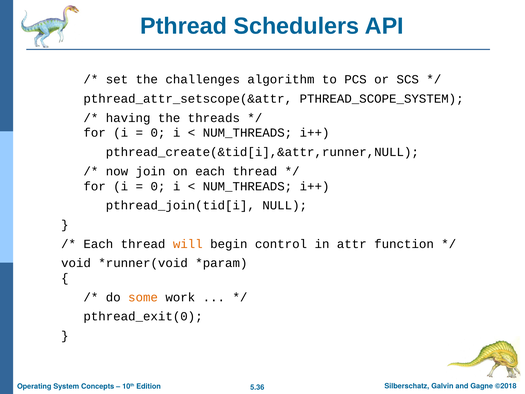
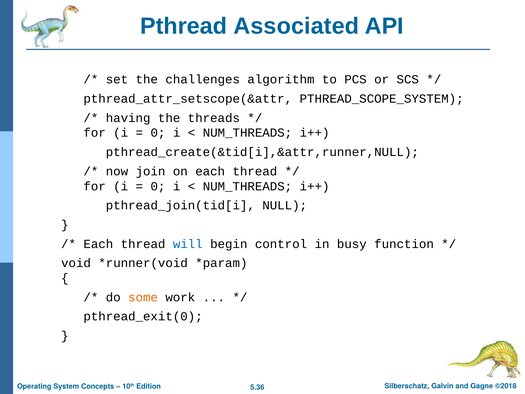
Schedulers: Schedulers -> Associated
will colour: orange -> blue
attr: attr -> busy
